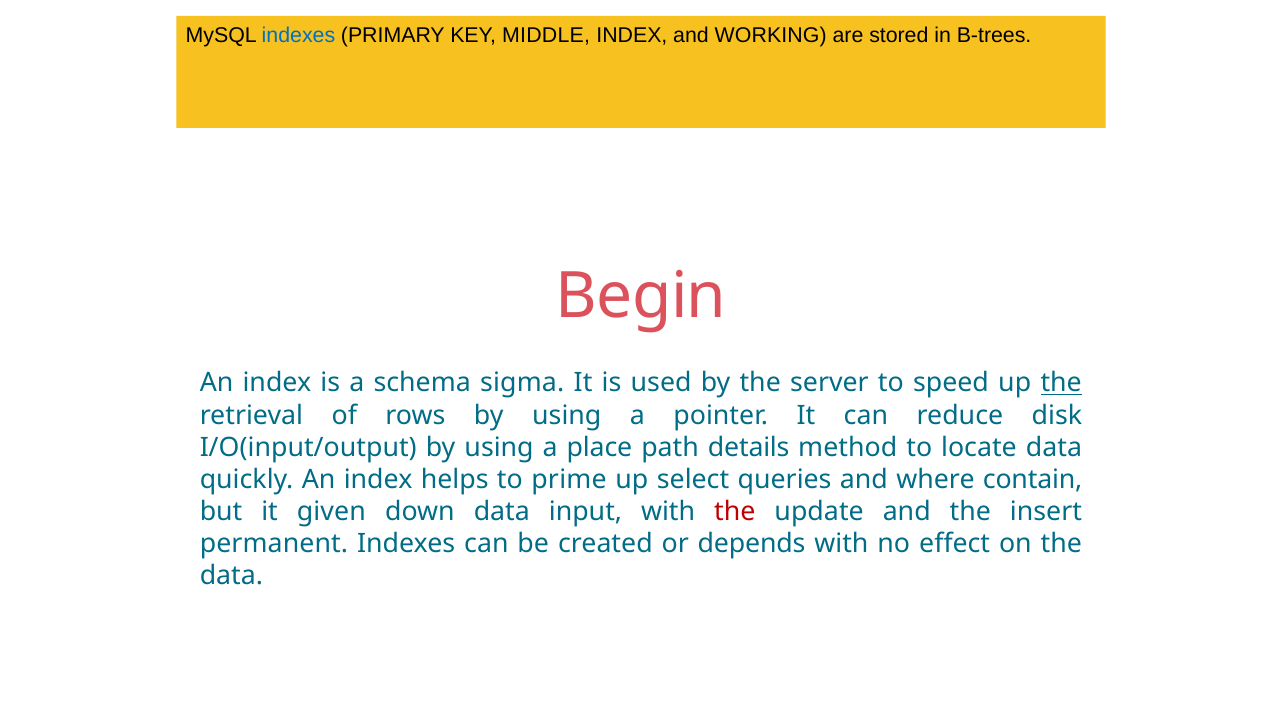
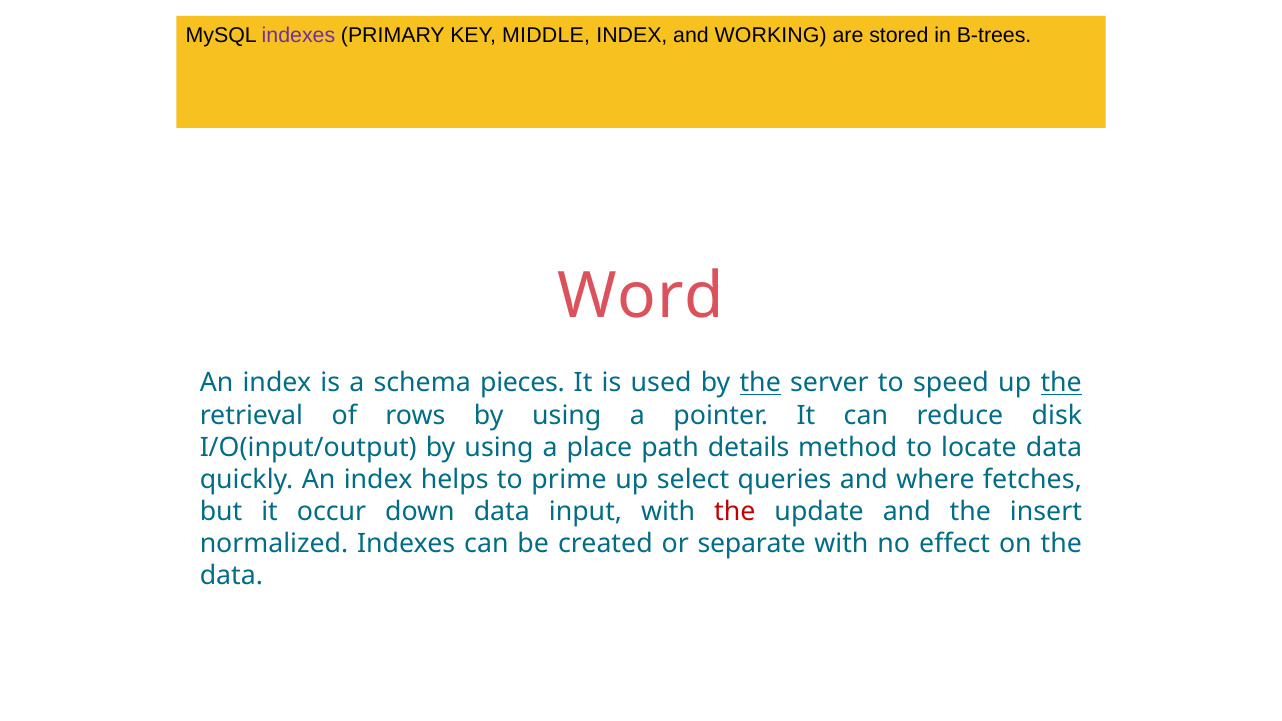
indexes at (298, 35) colour: blue -> purple
Begin: Begin -> Word
sigma: sigma -> pieces
the at (760, 383) underline: none -> present
contain: contain -> fetches
given: given -> occur
permanent: permanent -> normalized
depends: depends -> separate
